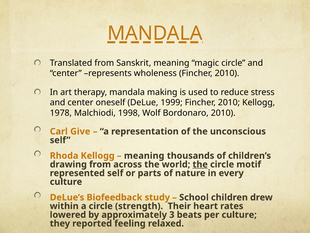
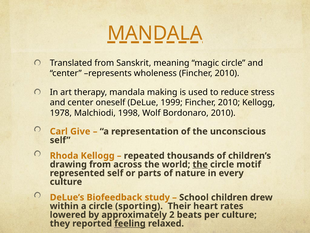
meaning at (144, 155): meaning -> repeated
strength: strength -> sporting
3: 3 -> 2
feeling underline: none -> present
